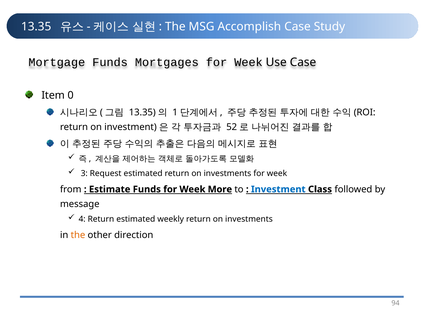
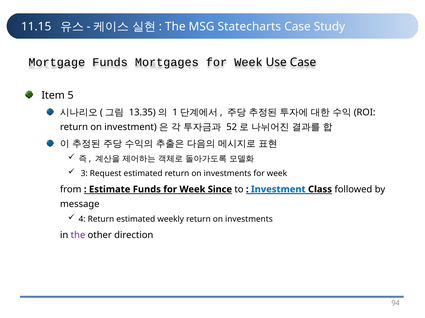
13.35: 13.35 -> 11.15
Accomplish: Accomplish -> Statecharts
0: 0 -> 5
More: More -> Since
the at (78, 236) colour: orange -> purple
